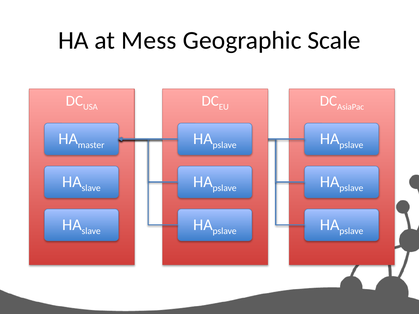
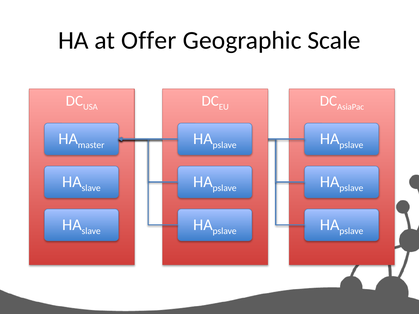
Mess: Mess -> Offer
